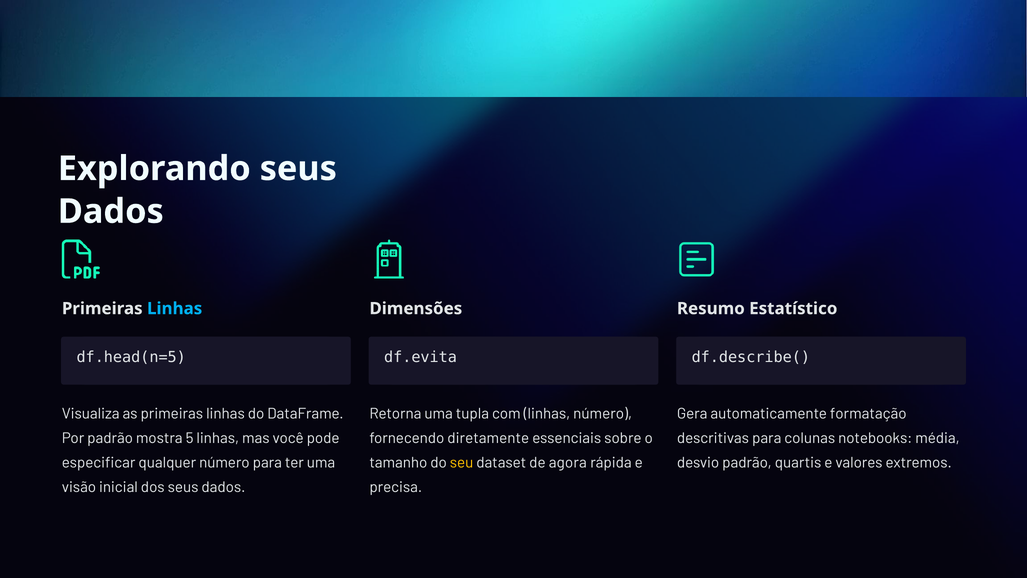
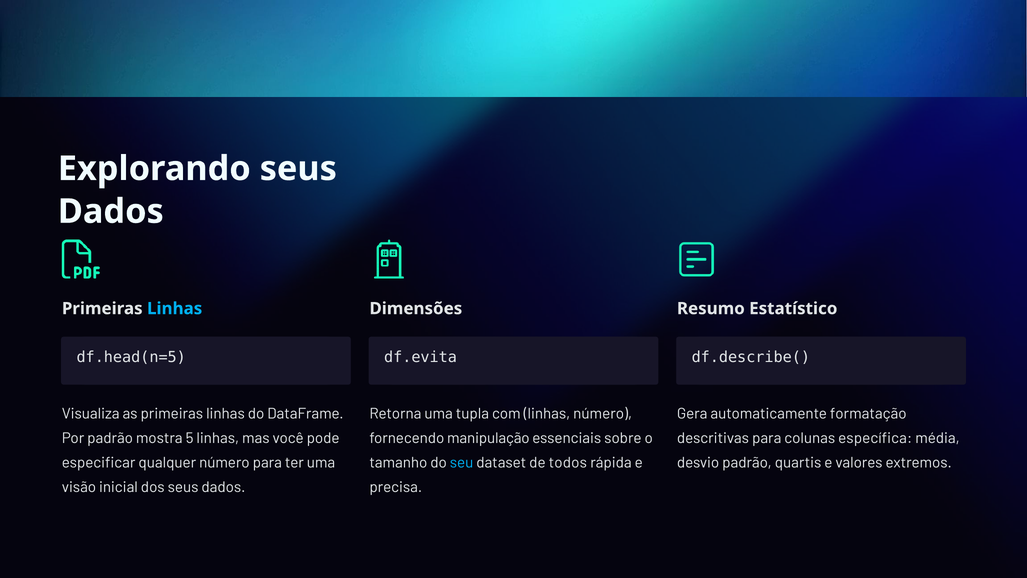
diretamente: diretamente -> manipulação
notebooks: notebooks -> específica
seu colour: yellow -> light blue
agora: agora -> todos
